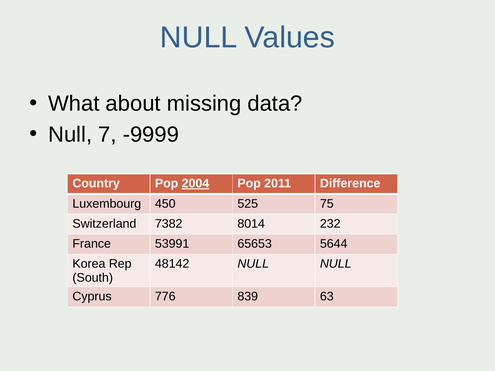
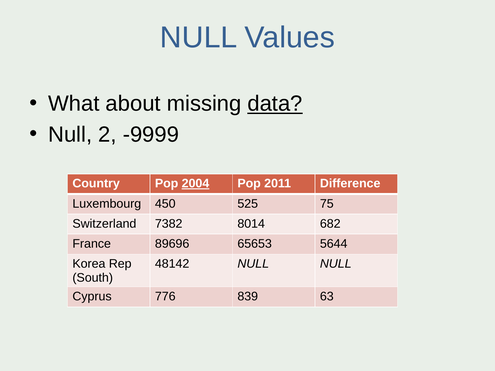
data underline: none -> present
7: 7 -> 2
232: 232 -> 682
53991: 53991 -> 89696
